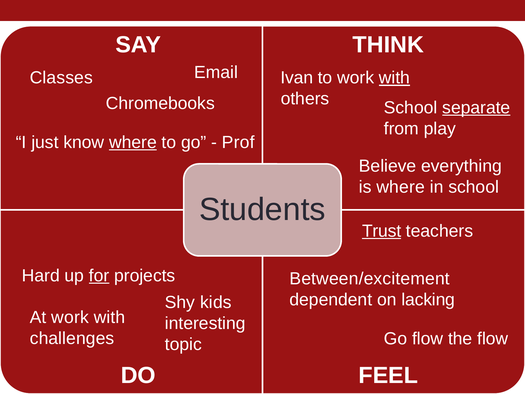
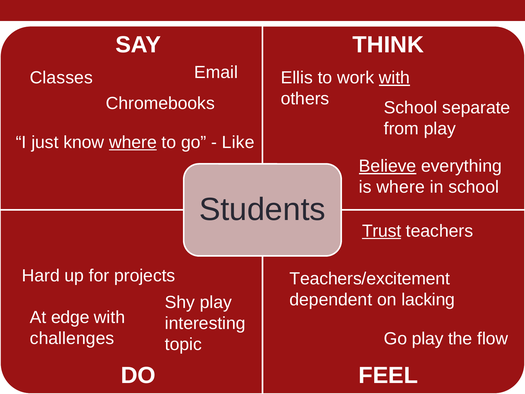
Ivan: Ivan -> Ellis
separate underline: present -> none
Prof: Prof -> Like
Believe underline: none -> present
for underline: present -> none
Between/excitement: Between/excitement -> Teachers/excitement
Shy kids: kids -> play
At work: work -> edge
Go flow: flow -> play
